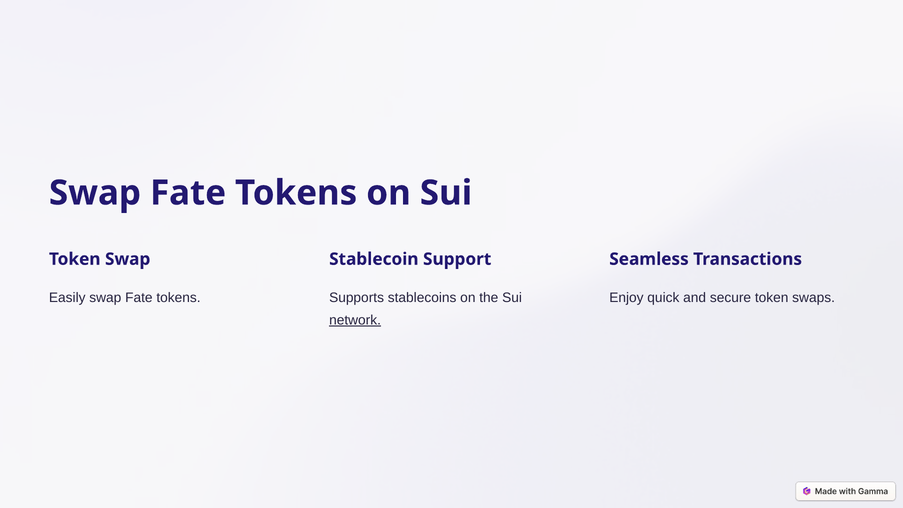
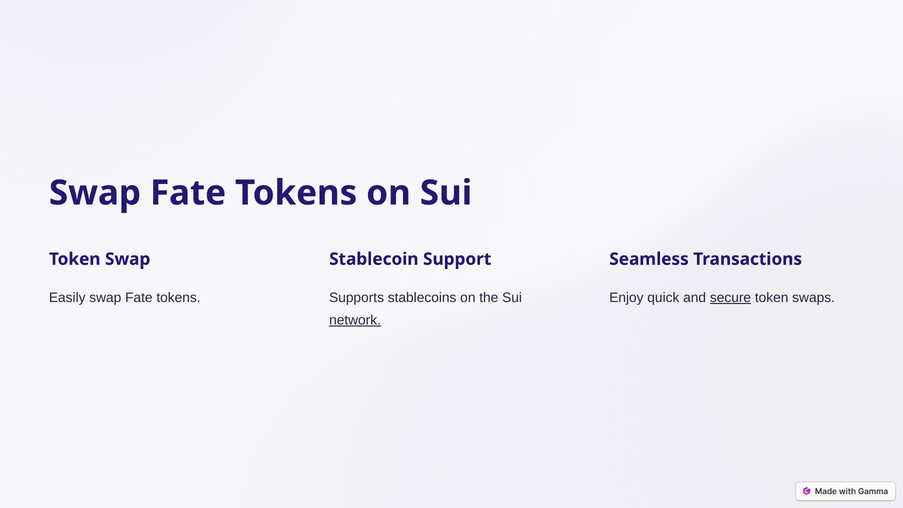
secure underline: none -> present
